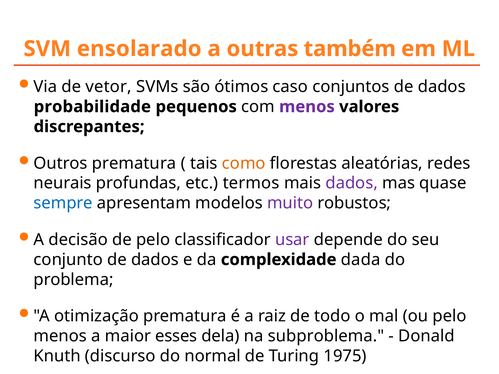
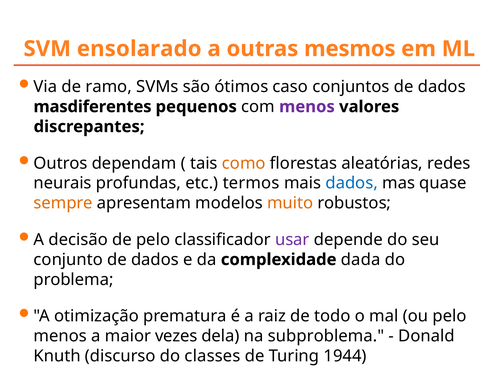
também: também -> mesmos
vetor: vetor -> ramo
probabilidade: probabilidade -> masdiferentes
Outros prematura: prematura -> dependam
dados at (352, 183) colour: purple -> blue
sempre colour: blue -> orange
muito colour: purple -> orange
esses: esses -> vezes
normal: normal -> classes
1975: 1975 -> 1944
